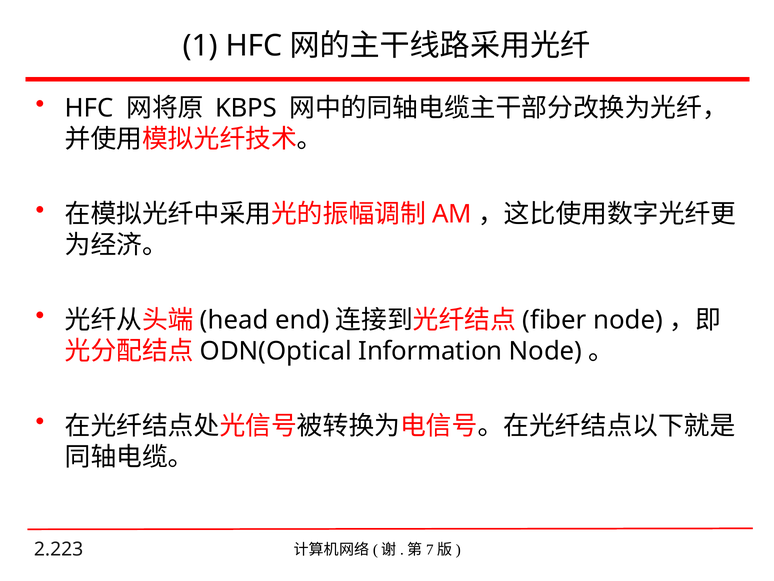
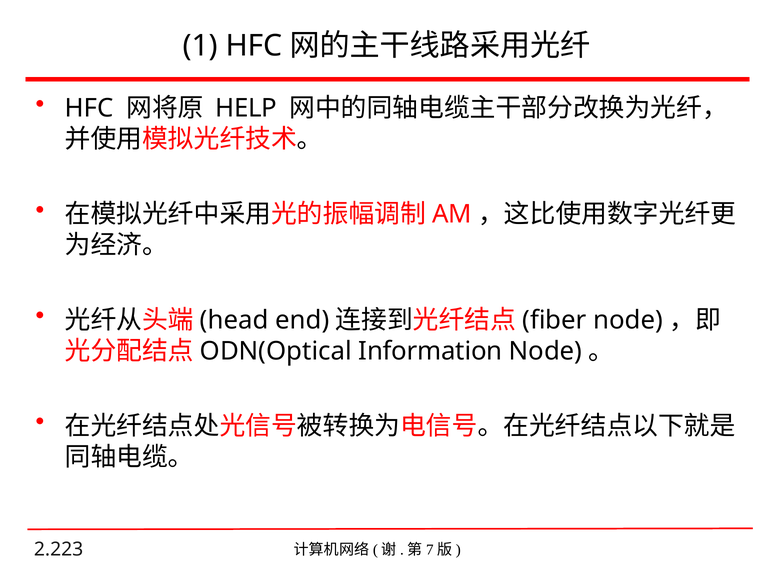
KBPS: KBPS -> HELP
